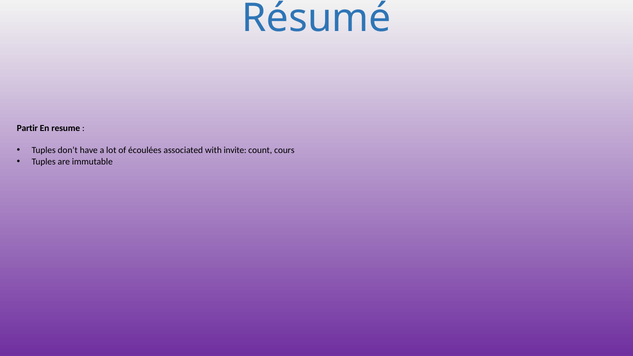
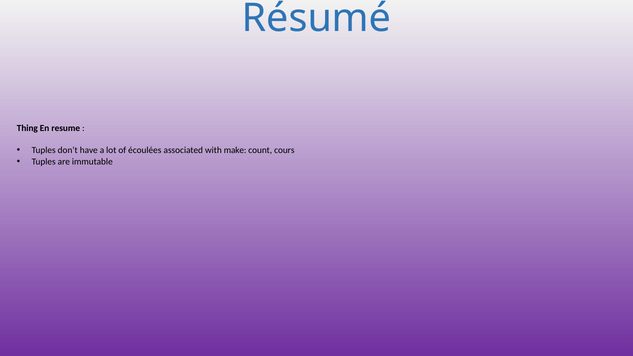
Partir: Partir -> Thing
invite: invite -> make
